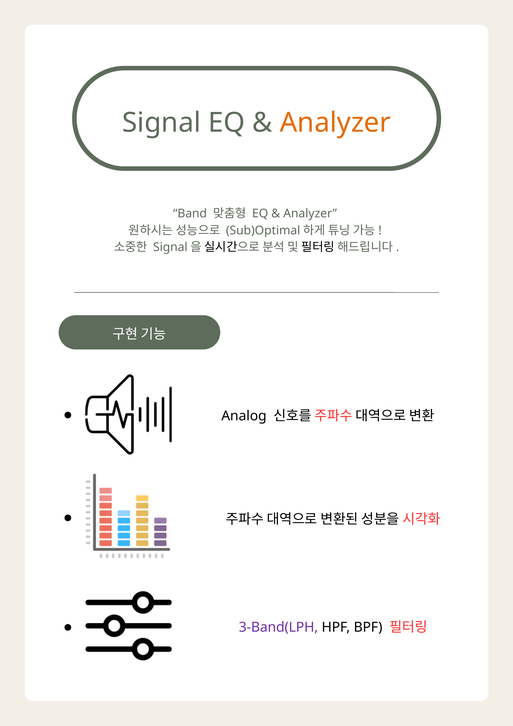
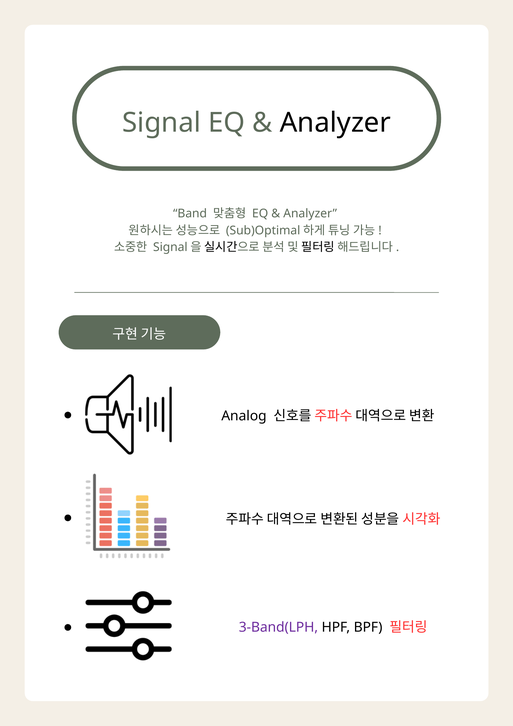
Analyzer at (335, 123) colour: orange -> black
